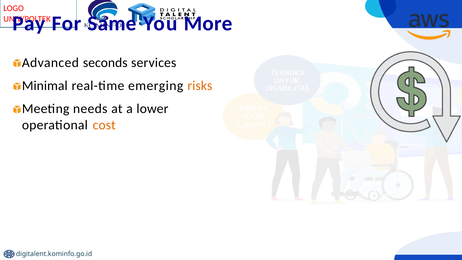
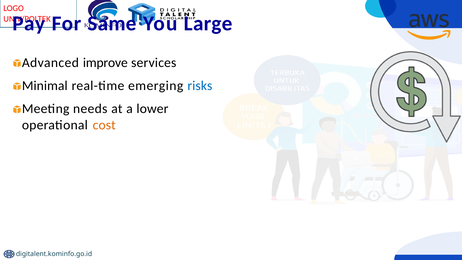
More: More -> Large
seconds: seconds -> improve
risks colour: orange -> blue
